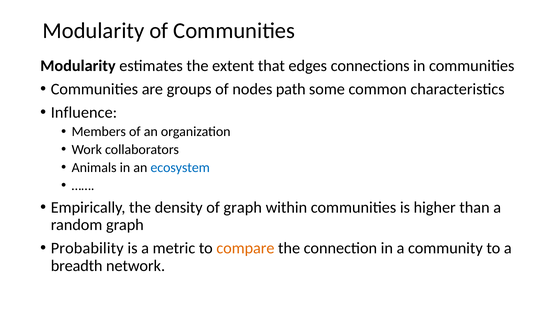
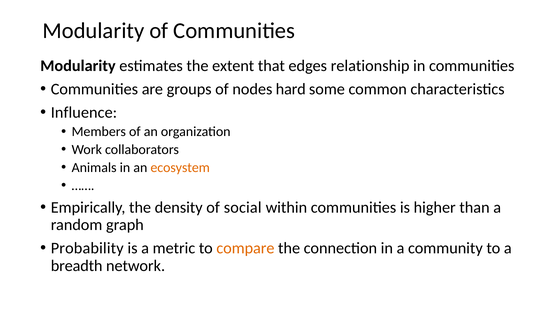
connections: connections -> relationship
path: path -> hard
ecosystem colour: blue -> orange
of graph: graph -> social
